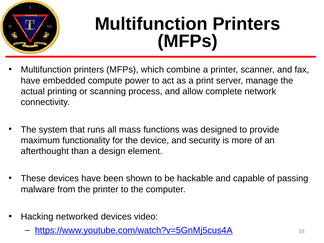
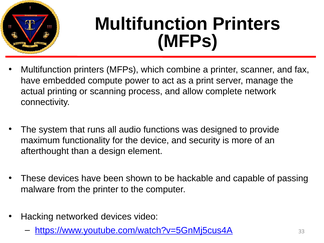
mass: mass -> audio
